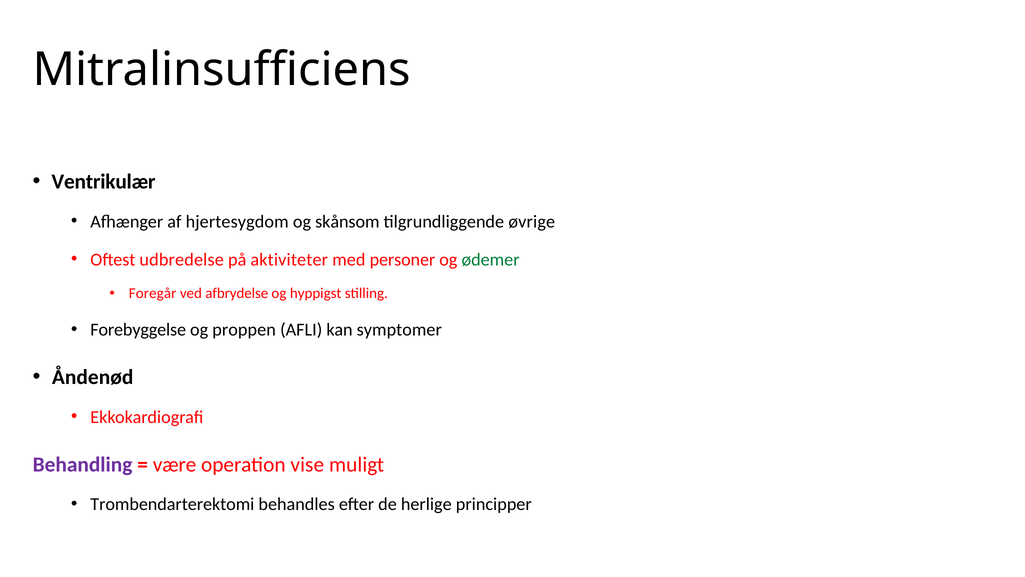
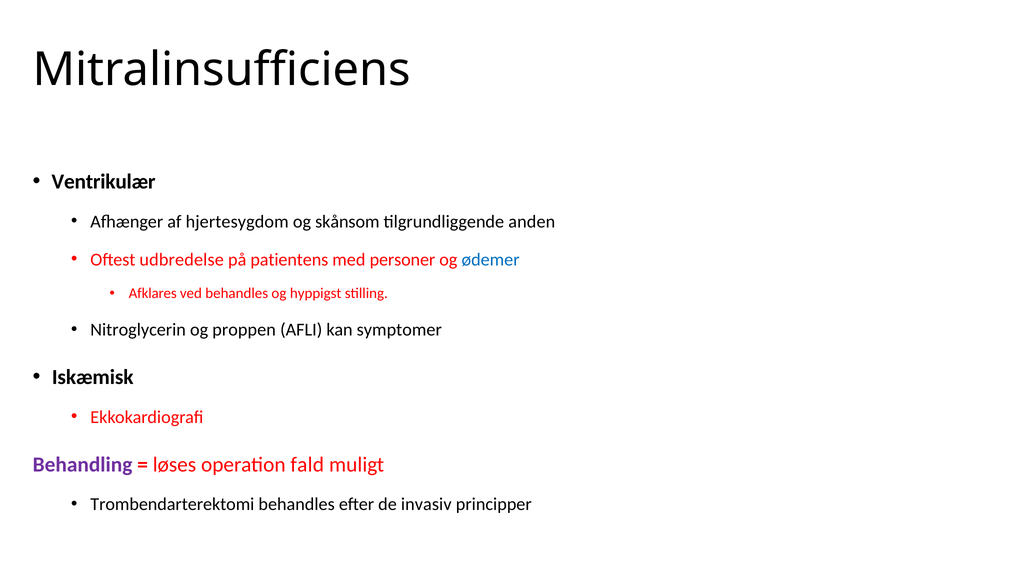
øvrige: øvrige -> anden
aktiviteter: aktiviteter -> patientens
ødemer colour: green -> blue
Foregår: Foregår -> Afklares
ved afbrydelse: afbrydelse -> behandles
Forebyggelse: Forebyggelse -> Nitroglycerin
Åndenød: Åndenød -> Iskæmisk
være: være -> løses
vise: vise -> fald
herlige: herlige -> invasiv
